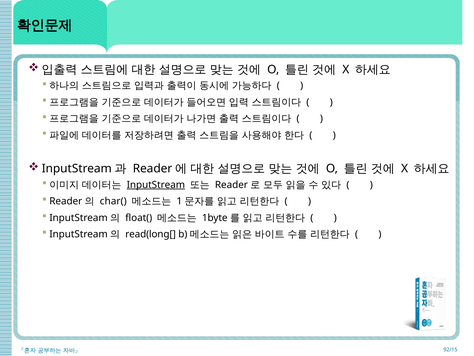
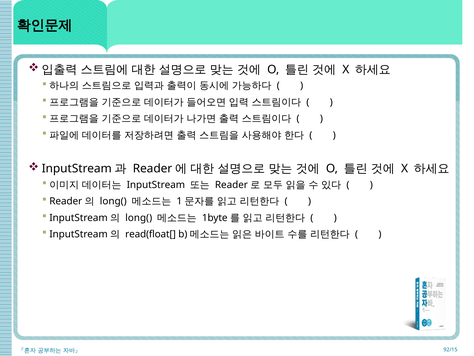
InputStream underline: present -> none
char( at (113, 201): char( -> long(
float( at (139, 218): float( -> long(
read(long[: read(long[ -> read(float[
